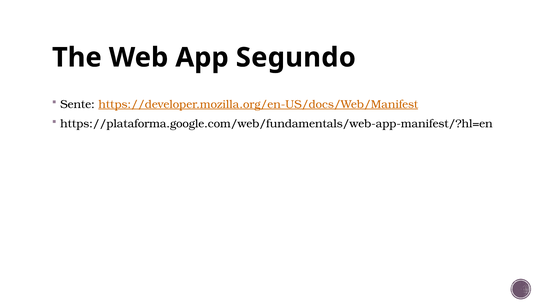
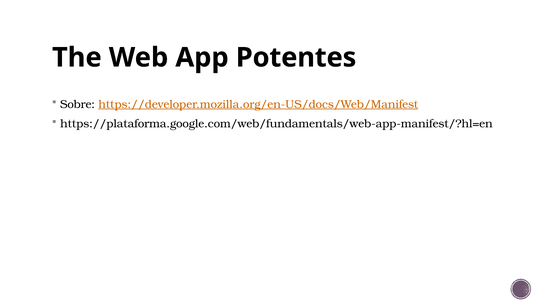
Segundo: Segundo -> Potentes
Sente: Sente -> Sobre
